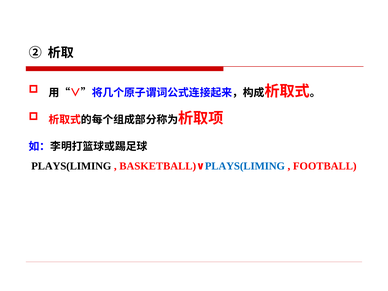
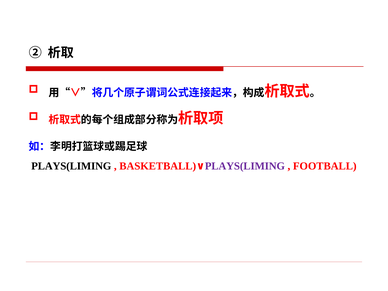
PLAYS(LIMING at (245, 166) colour: blue -> purple
